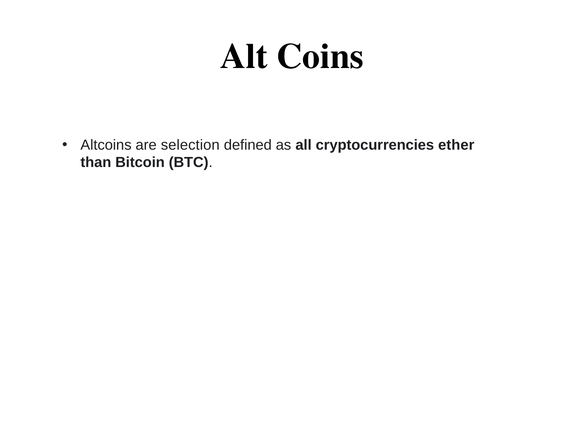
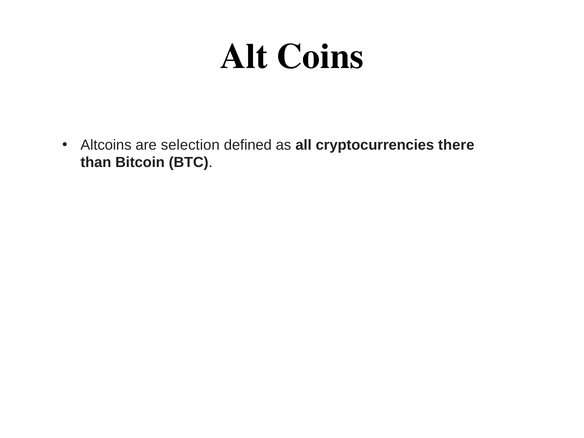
ether: ether -> there
